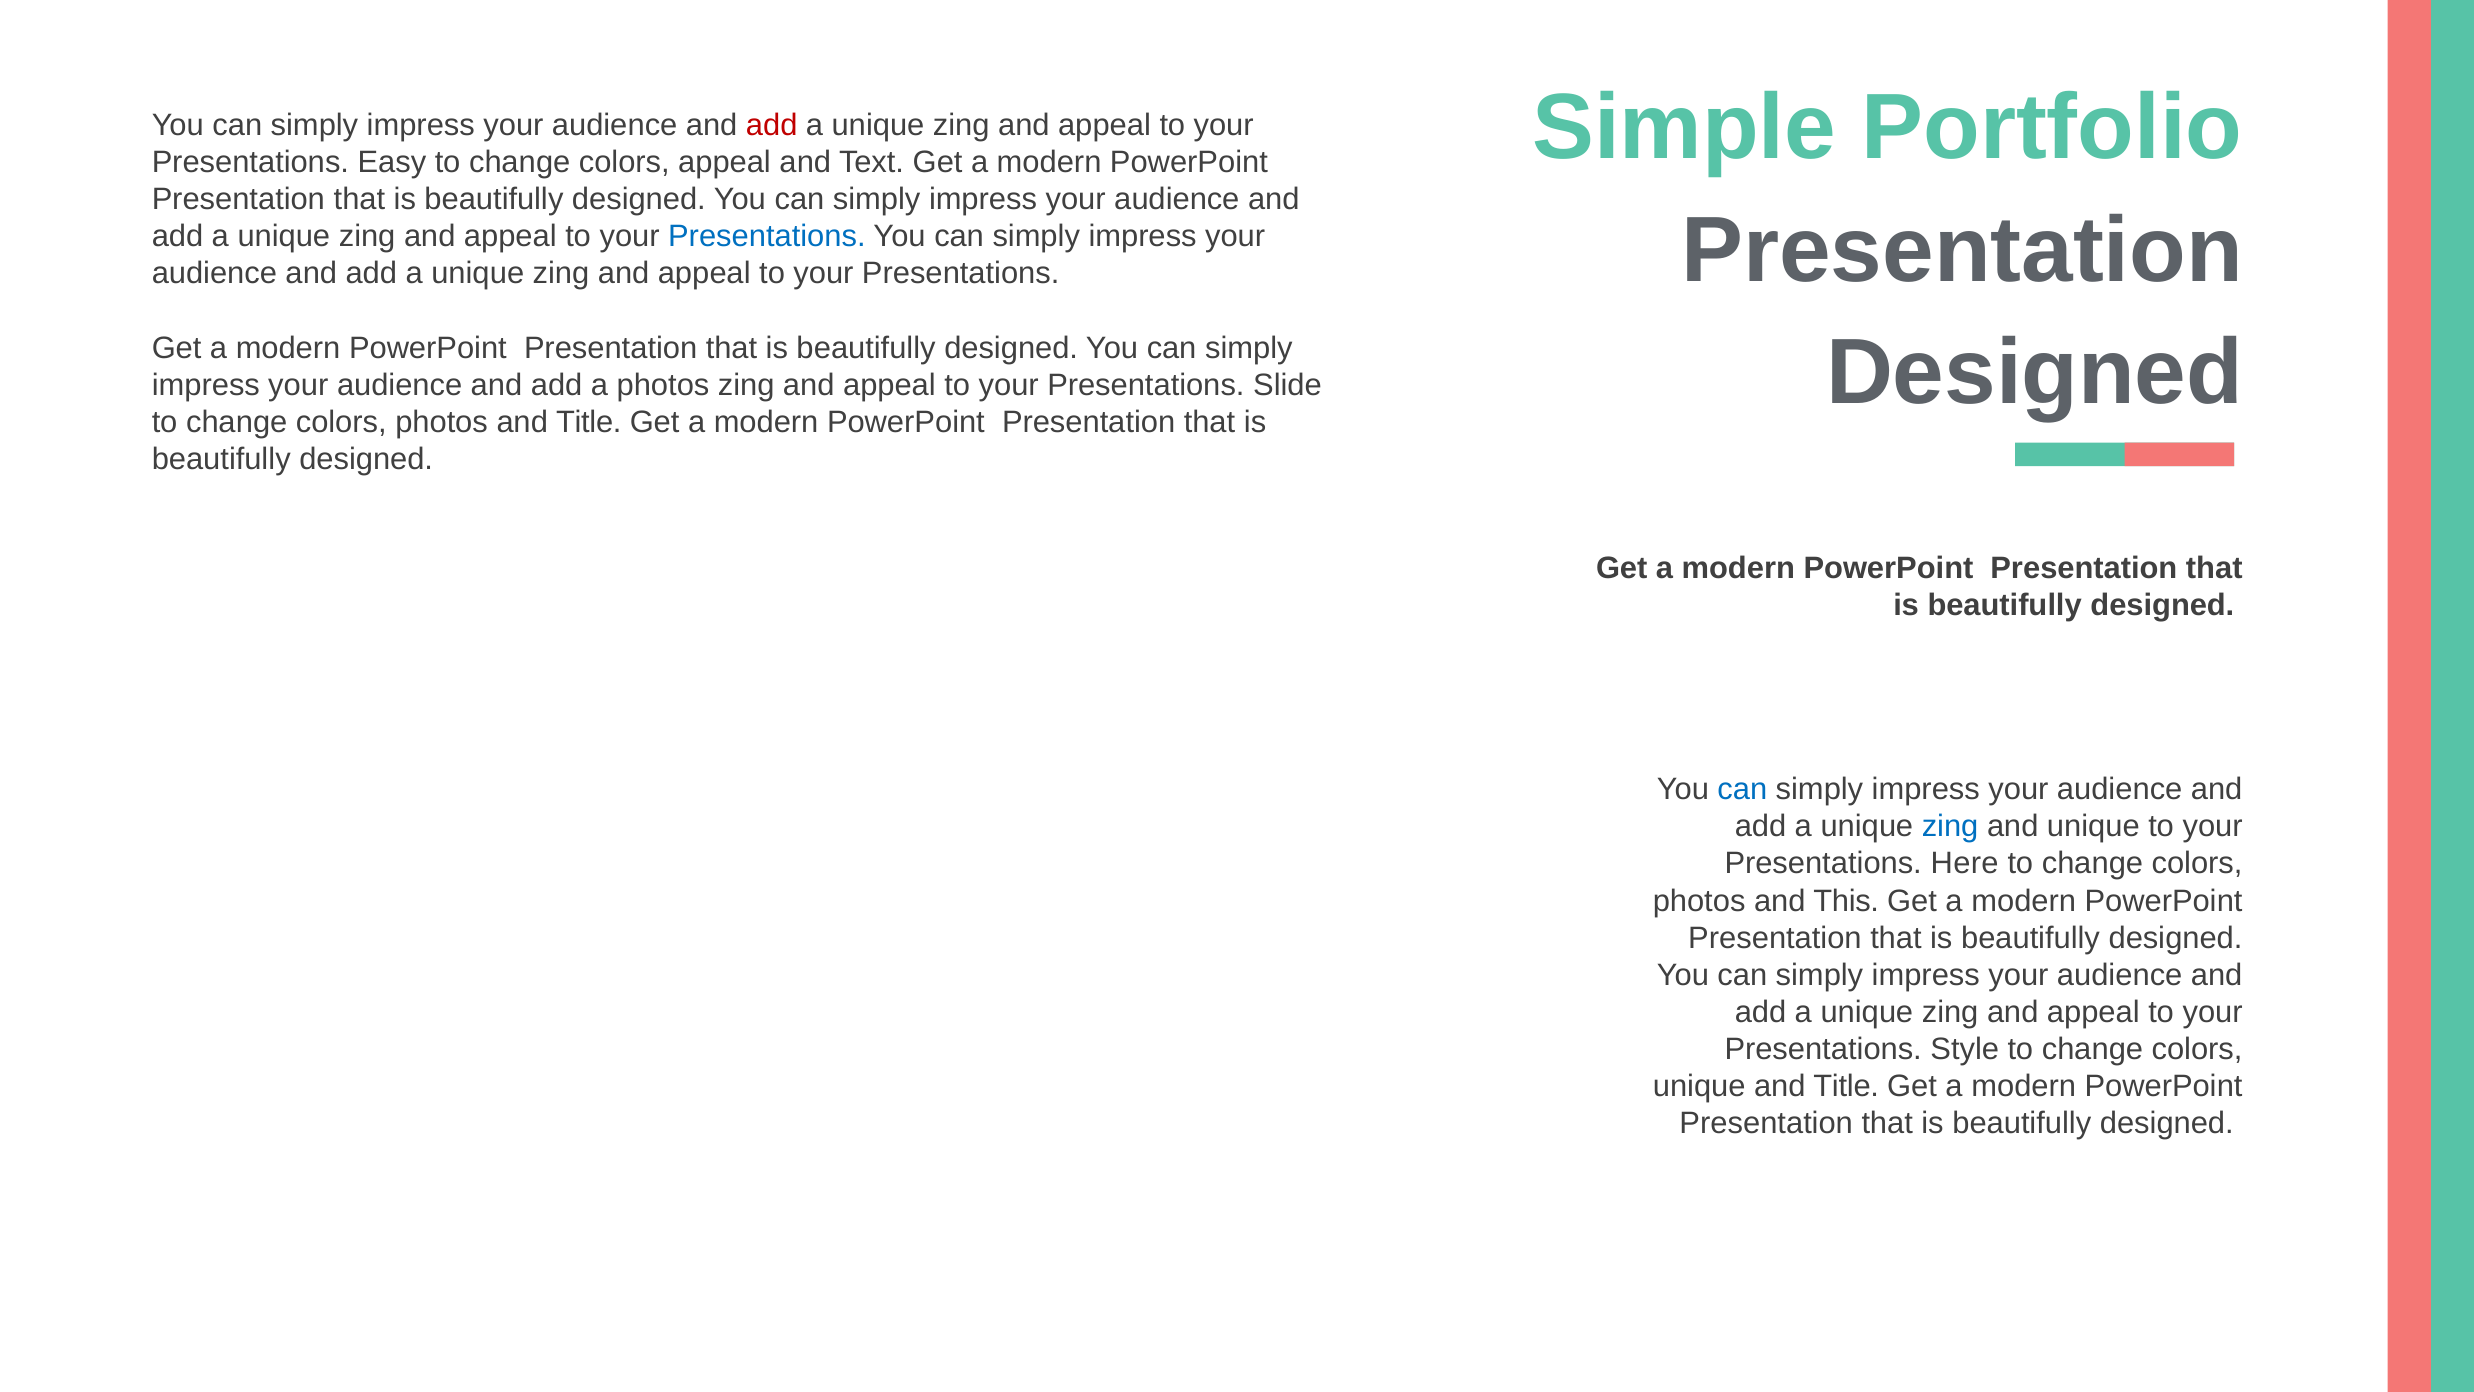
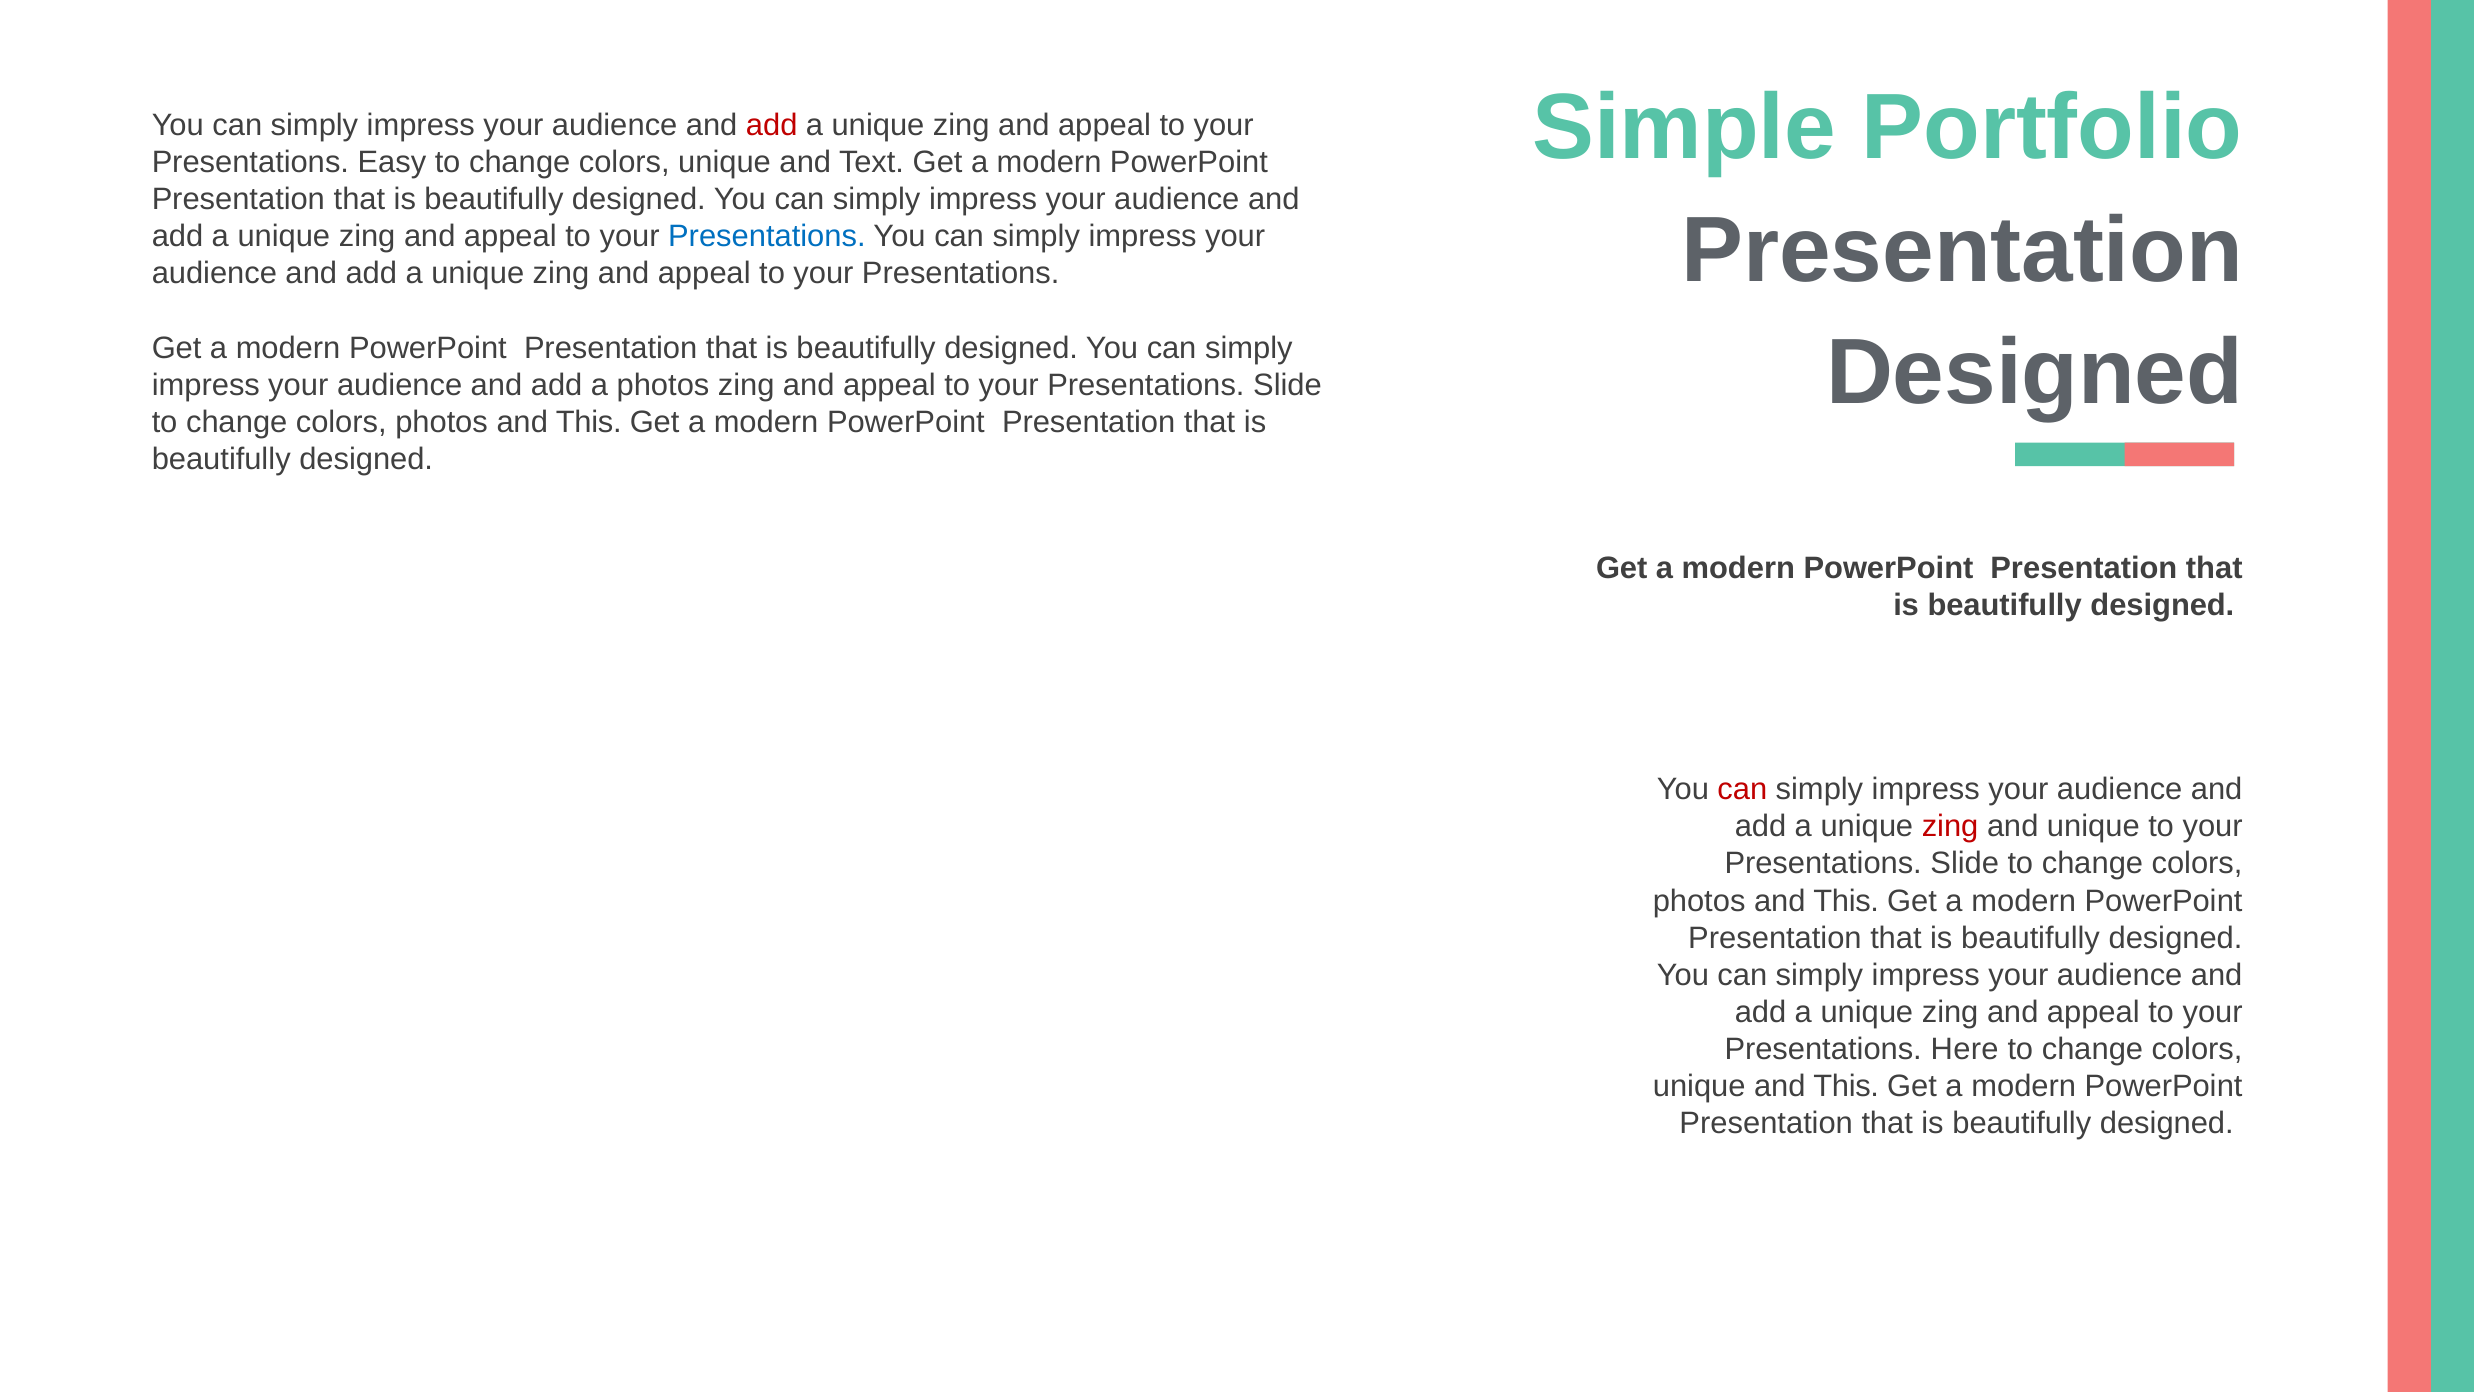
appeal at (725, 162): appeal -> unique
Title at (589, 422): Title -> This
can at (1742, 789) colour: blue -> red
zing at (1950, 826) colour: blue -> red
Here at (1965, 863): Here -> Slide
Style: Style -> Here
Title at (1846, 1086): Title -> This
